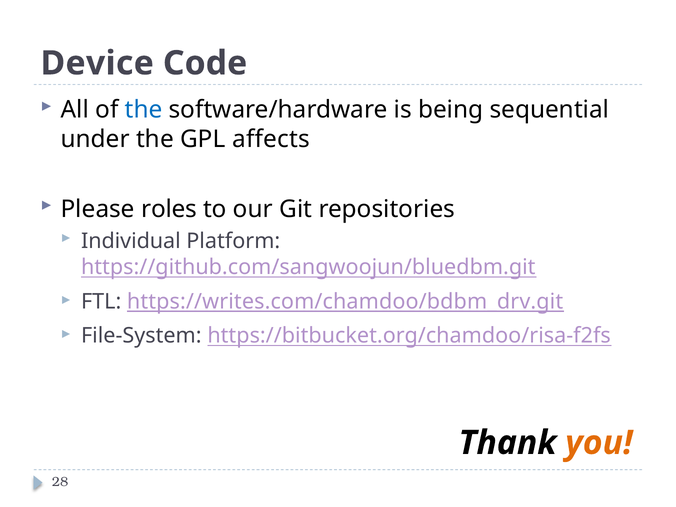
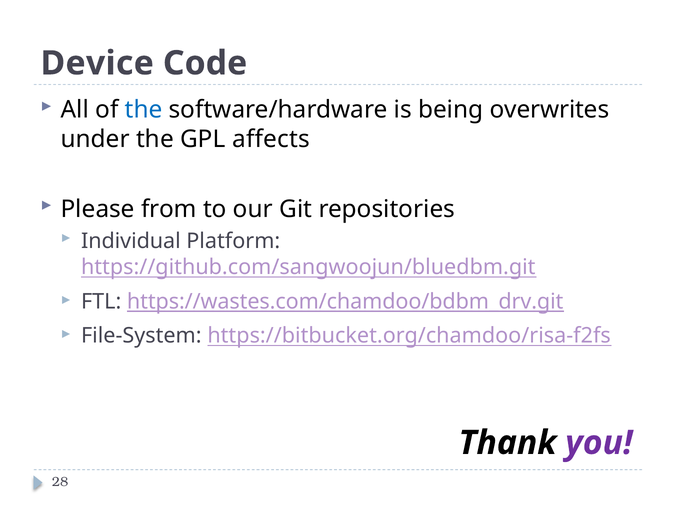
sequential: sequential -> overwrites
roles: roles -> from
https://writes.com/chamdoo/bdbm_drv.git: https://writes.com/chamdoo/bdbm_drv.git -> https://wastes.com/chamdoo/bdbm_drv.git
you colour: orange -> purple
